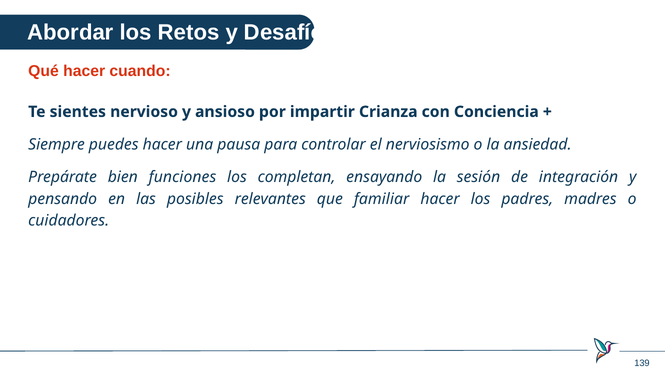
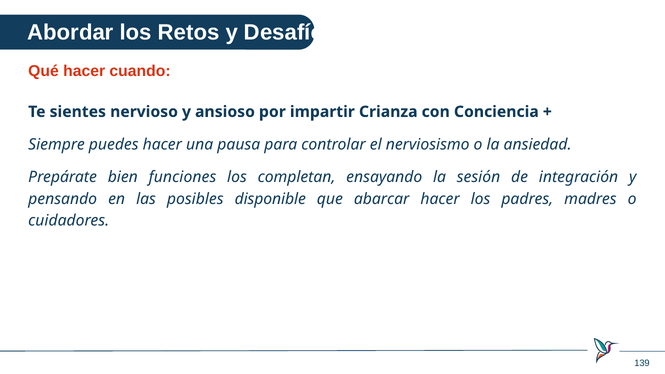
relevantes: relevantes -> disponible
familiar: familiar -> abarcar
